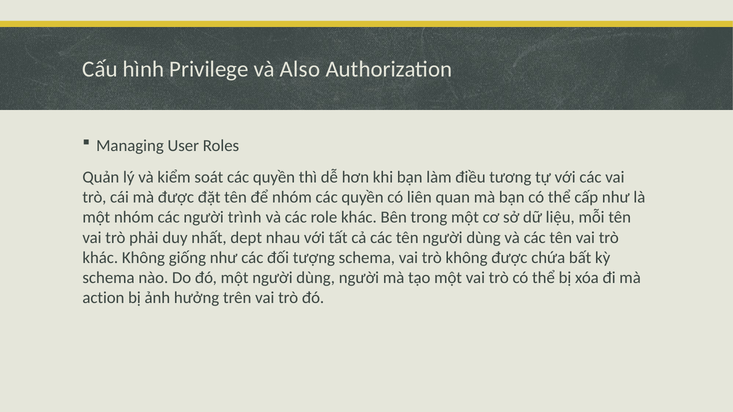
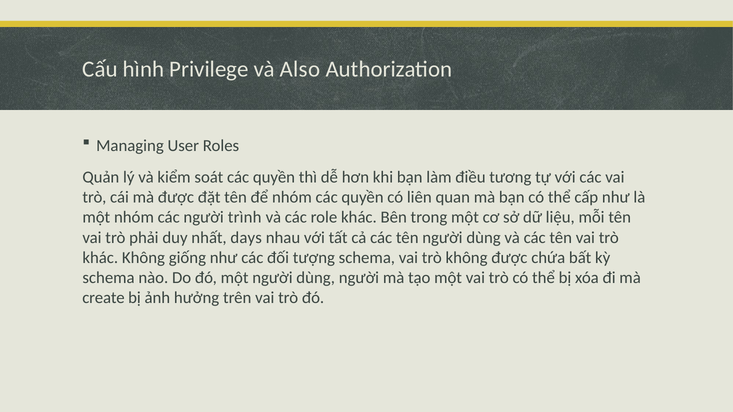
dept: dept -> days
action: action -> create
